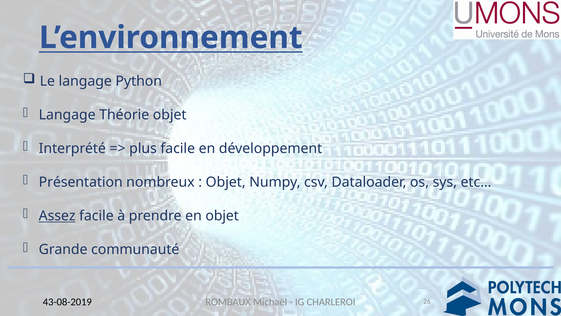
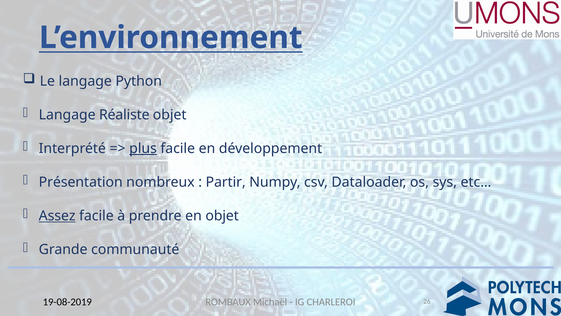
Théorie: Théorie -> Réaliste
plus underline: none -> present
Objet at (226, 182): Objet -> Partir
43-08-2019: 43-08-2019 -> 19-08-2019
